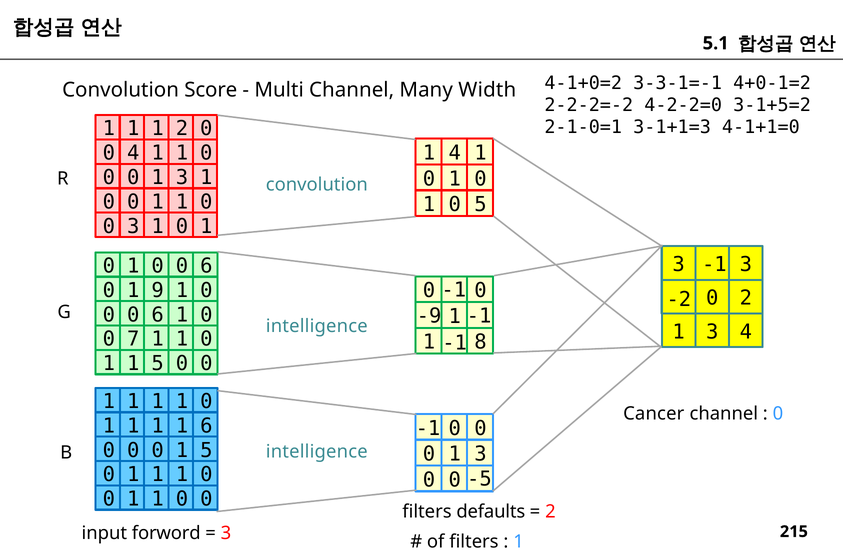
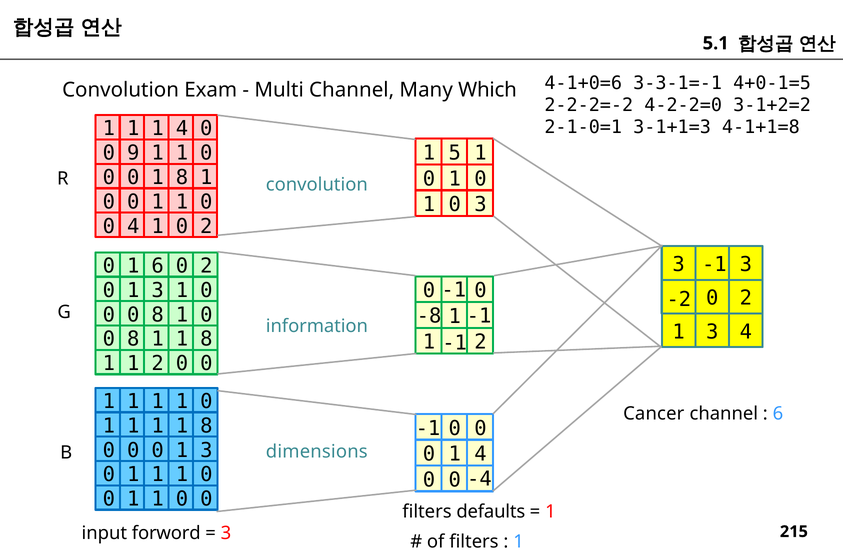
4-1+0=2: 4-1+0=2 -> 4-1+0=6
4+0-1=2: 4+0-1=2 -> 4+0-1=5
Score: Score -> Exam
Width: Width -> Which
3-1+5=2: 3-1+5=2 -> 3-1+2=2
4-1+1=0: 4-1+1=0 -> 4-1+1=8
1 1 2: 2 -> 4
1 4: 4 -> 5
0 4: 4 -> 9
3 at (182, 177): 3 -> 8
0 5: 5 -> 3
0 3: 3 -> 4
1 at (206, 226): 1 -> 2
0 at (158, 266): 0 -> 6
6 at (206, 266): 6 -> 2
9 at (158, 290): 9 -> 3
6 at (158, 315): 6 -> 8
-9: -9 -> -8
intelligence at (317, 326): intelligence -> information
7 at (133, 339): 7 -> 8
0 at (206, 339): 0 -> 8
8 at (481, 342): 8 -> 2
5 at (158, 363): 5 -> 2
0 at (778, 413): 0 -> 6
1 1 1 6: 6 -> 8
0 0 1 5: 5 -> 3
3 at (481, 454): 3 -> 4
intelligence at (317, 451): intelligence -> dimensions
-5: -5 -> -4
2 at (550, 511): 2 -> 1
